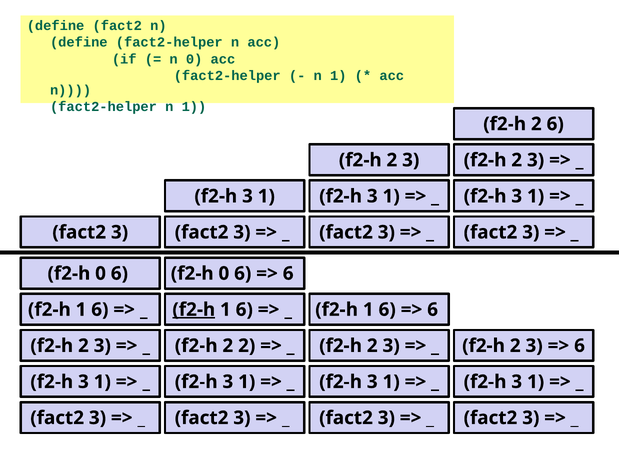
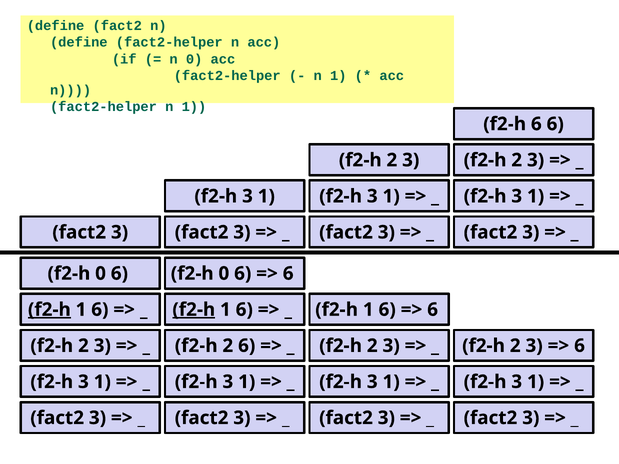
2 at (536, 124): 2 -> 6
f2-h at (49, 310) underline: none -> present
2 2: 2 -> 6
